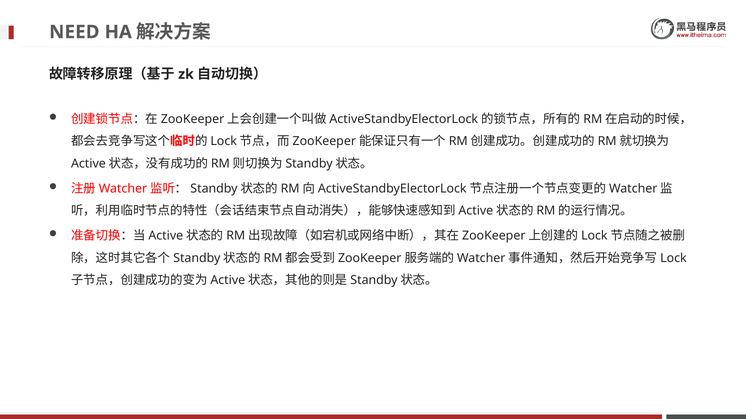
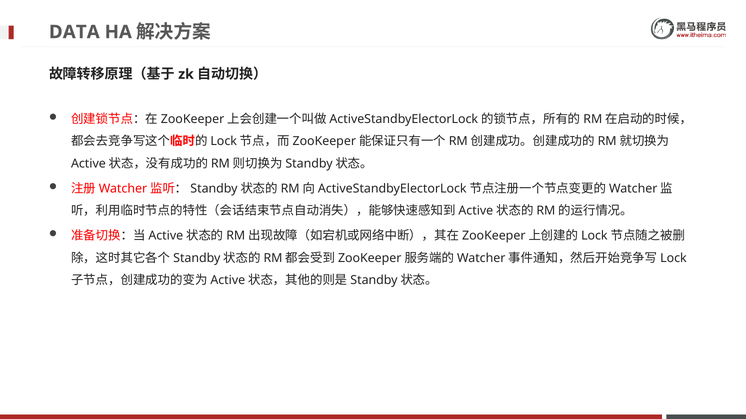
NEED: NEED -> DATA
